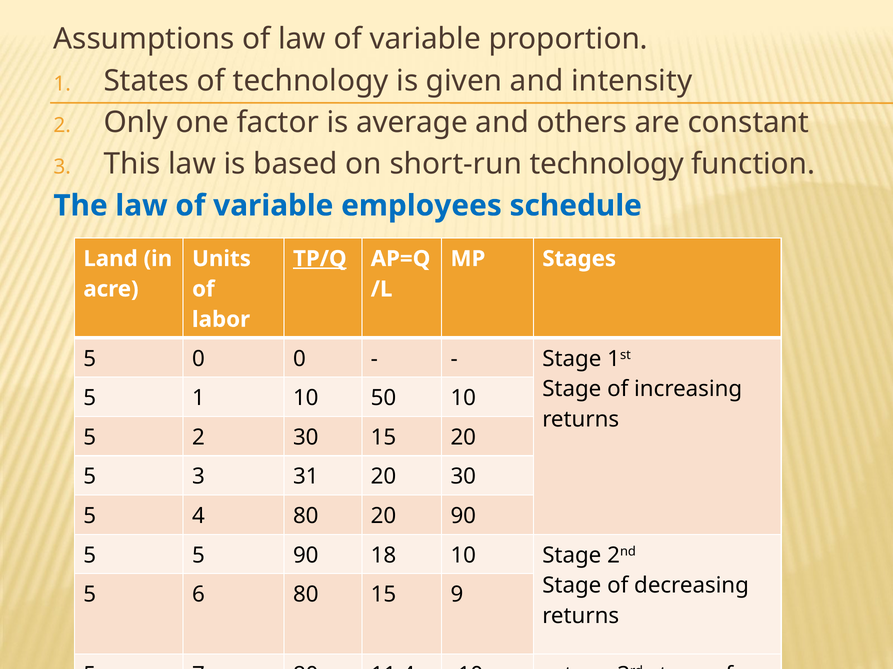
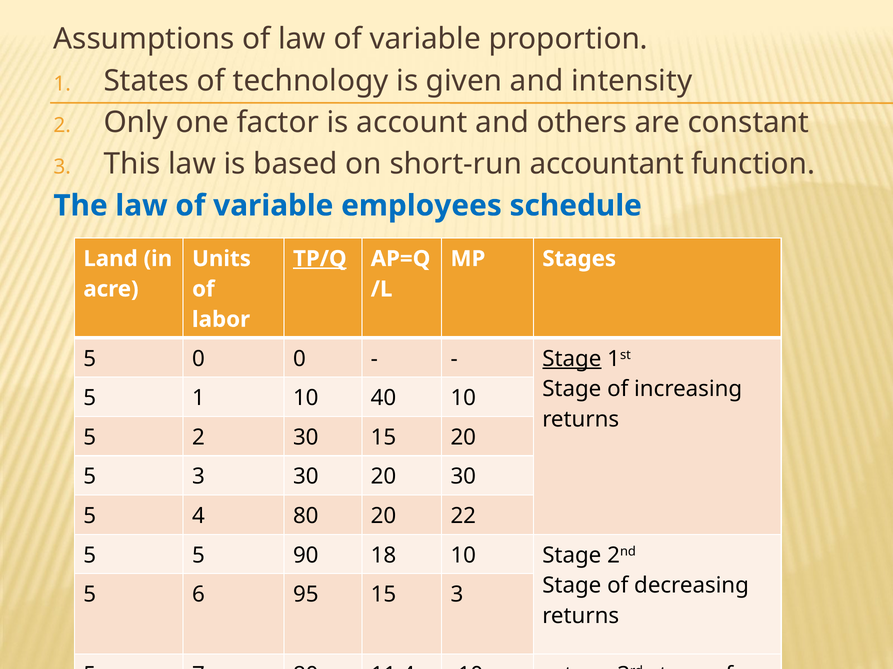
average: average -> account
short-run technology: technology -> accountant
Stage at (572, 359) underline: none -> present
50: 50 -> 40
3 31: 31 -> 30
20 90: 90 -> 22
6 80: 80 -> 95
15 9: 9 -> 3
